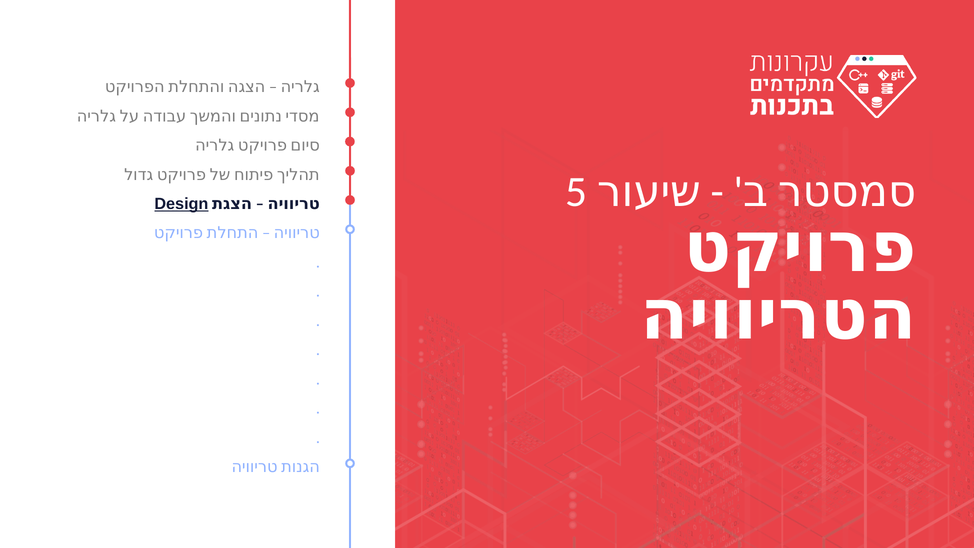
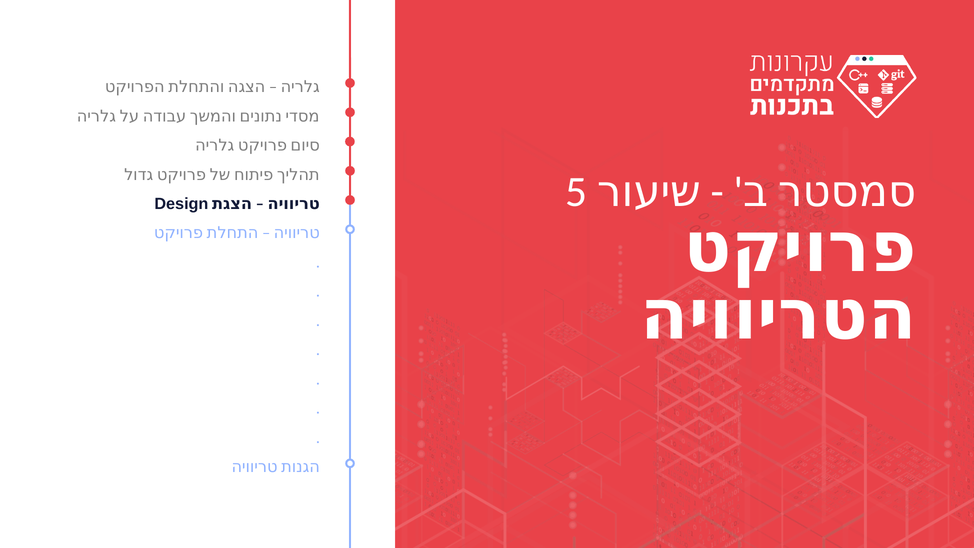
Design underline: present -> none
